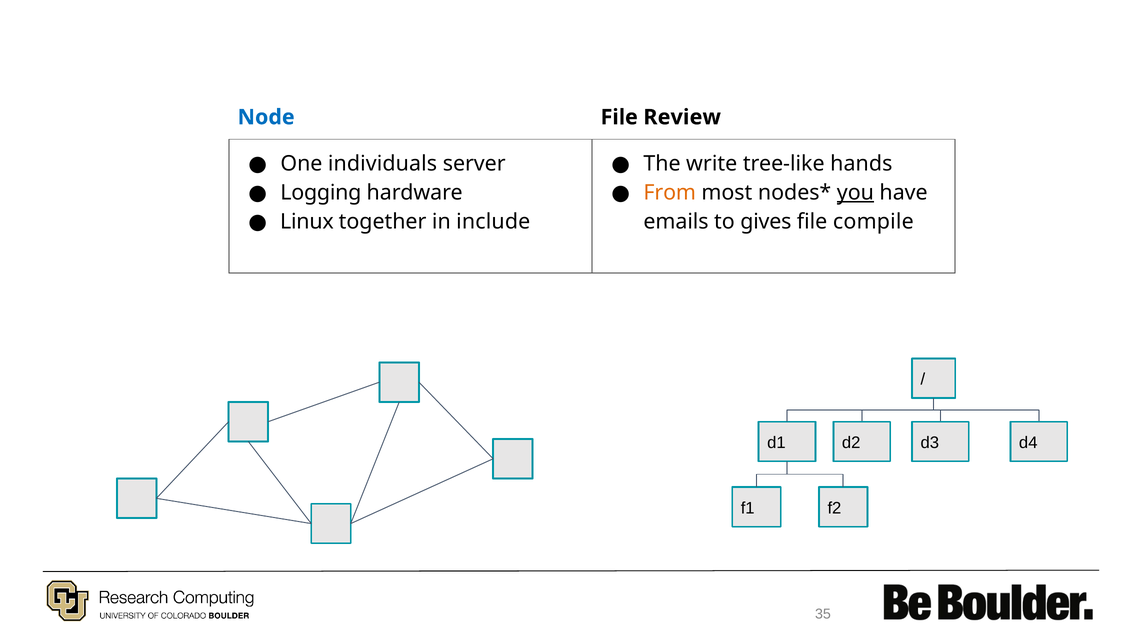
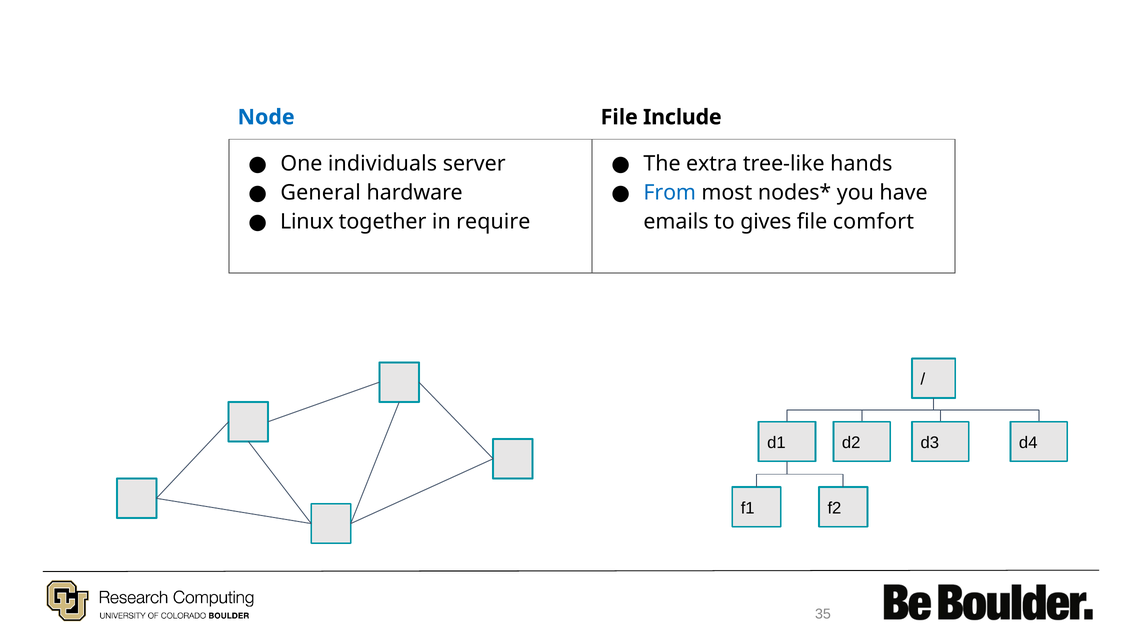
Review: Review -> Include
write: write -> extra
Logging: Logging -> General
From colour: orange -> blue
you underline: present -> none
include: include -> require
compile: compile -> comfort
